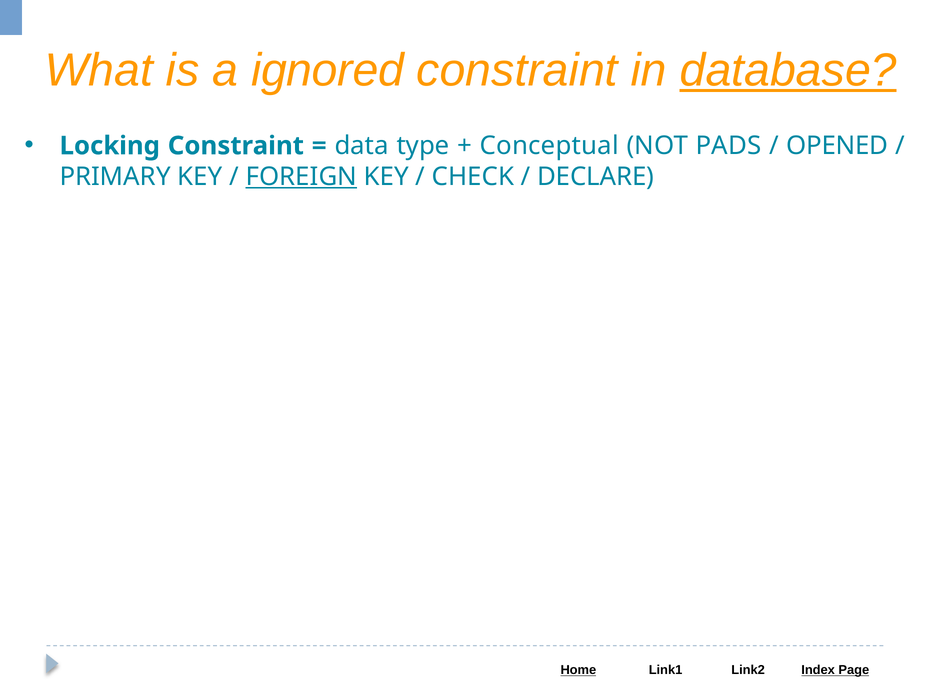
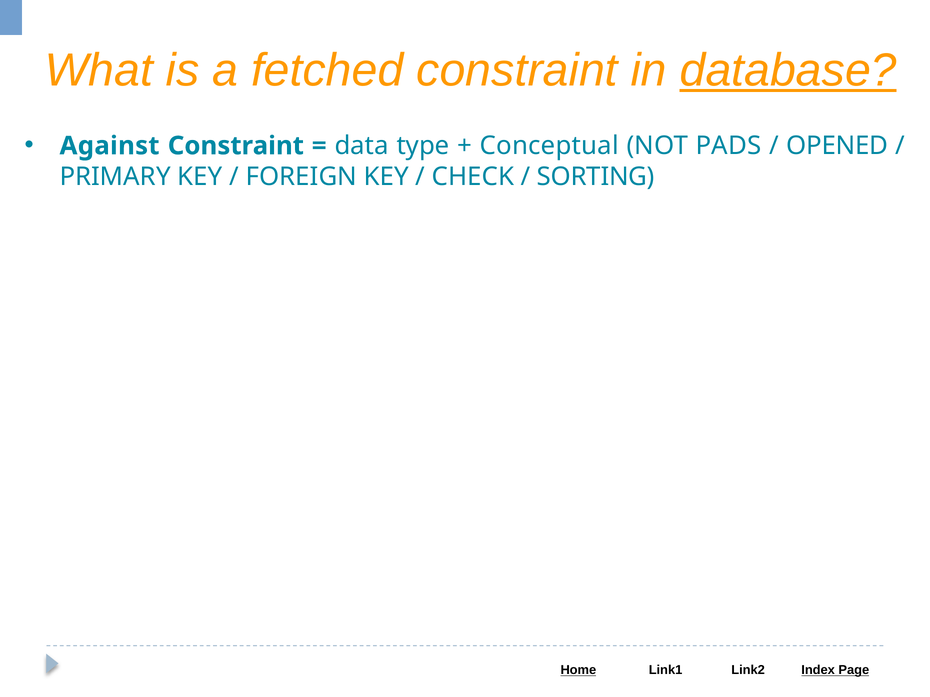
ignored: ignored -> fetched
Locking: Locking -> Against
FOREIGN underline: present -> none
DECLARE: DECLARE -> SORTING
